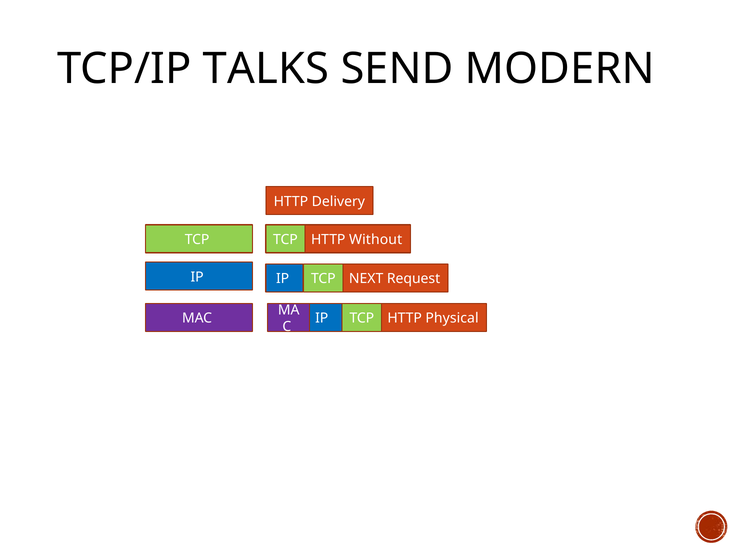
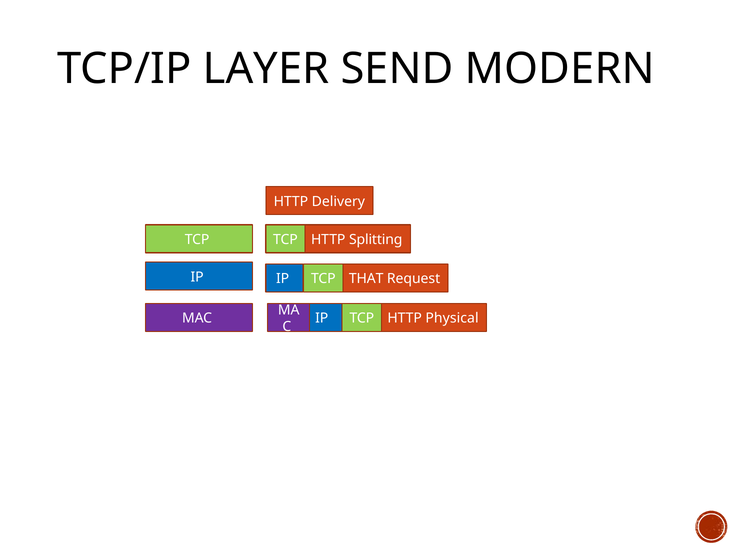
TALKS: TALKS -> LAYER
Without: Without -> Splitting
NEXT: NEXT -> THAT
